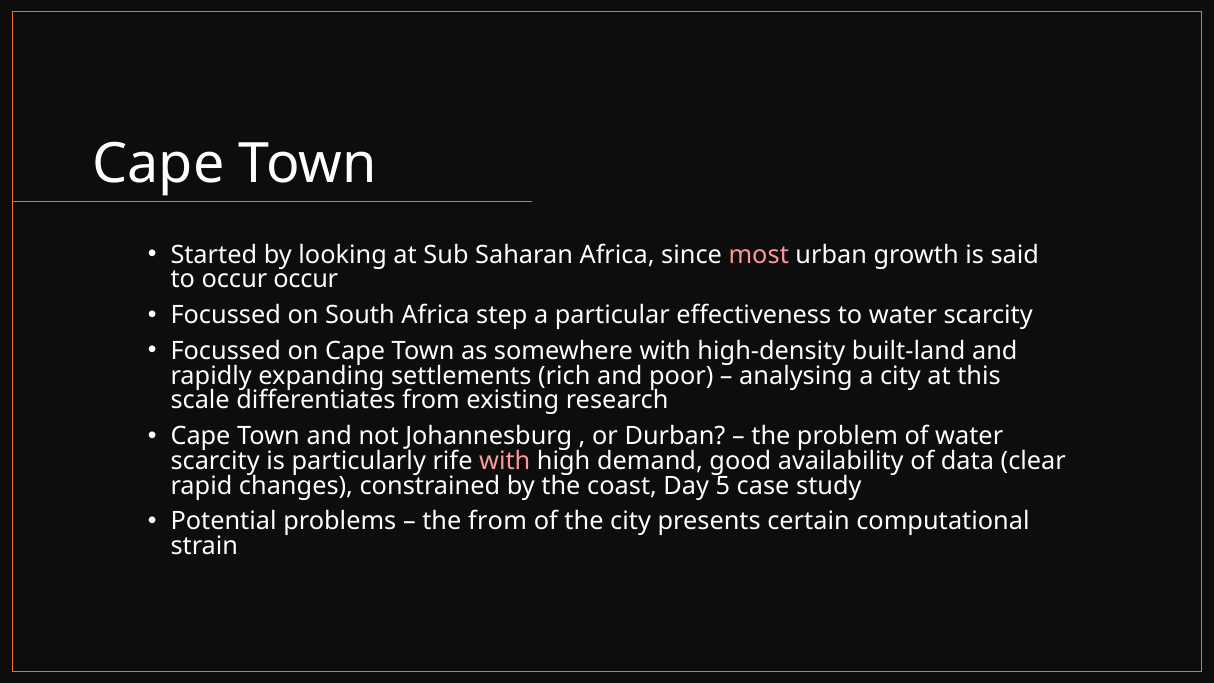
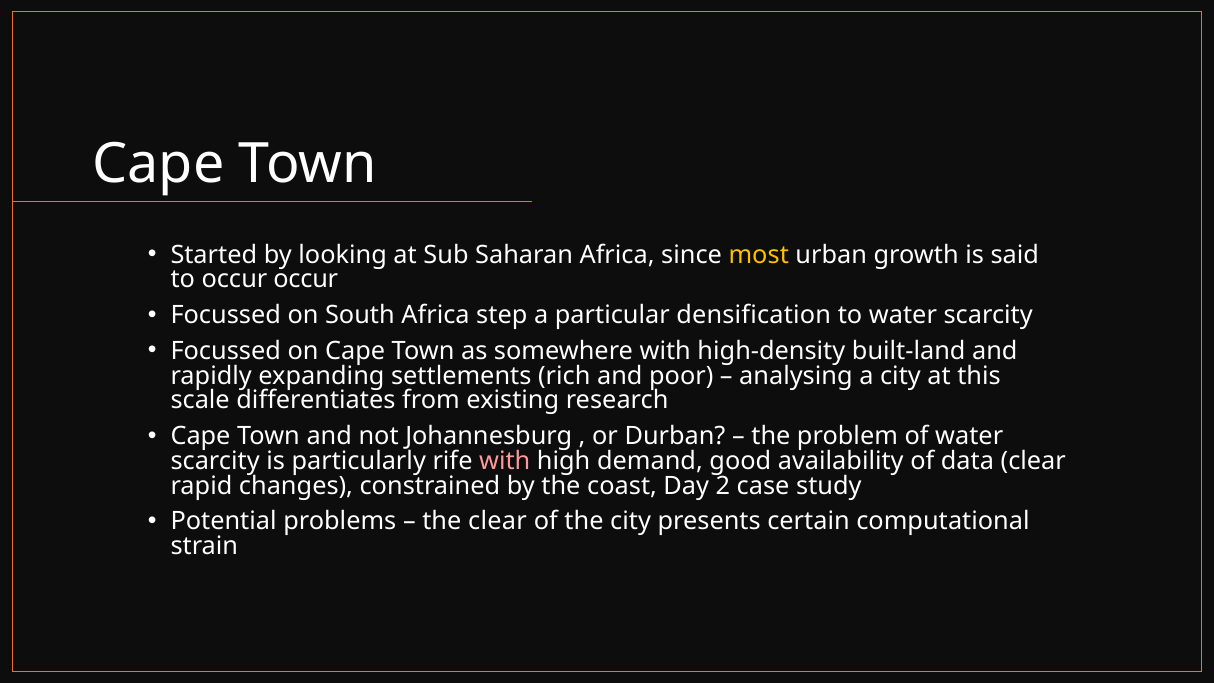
most colour: pink -> yellow
effectiveness: effectiveness -> densification
5: 5 -> 2
the from: from -> clear
